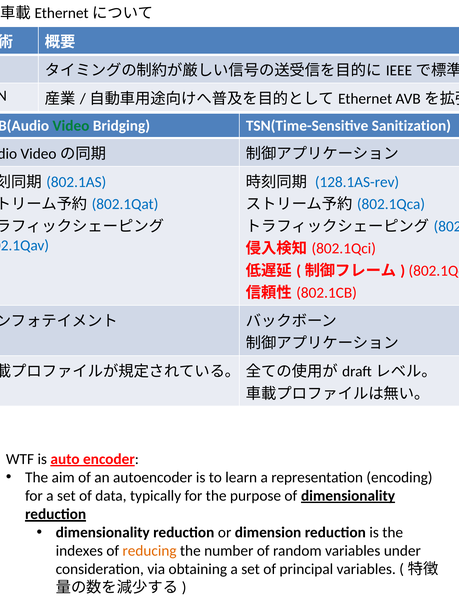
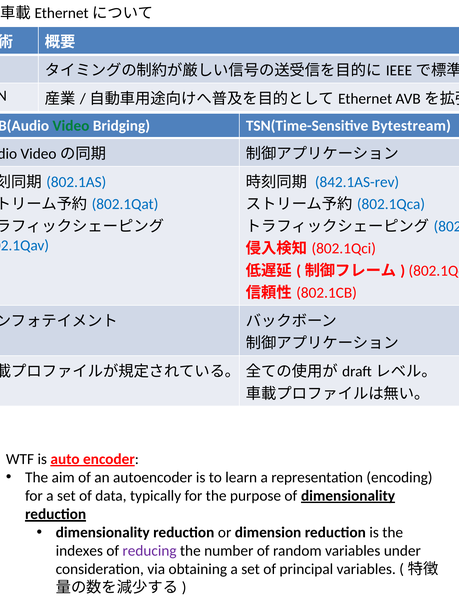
Sanitization: Sanitization -> Bytestream
128.1AS-rev: 128.1AS-rev -> 842.1AS-rev
reducing colour: orange -> purple
